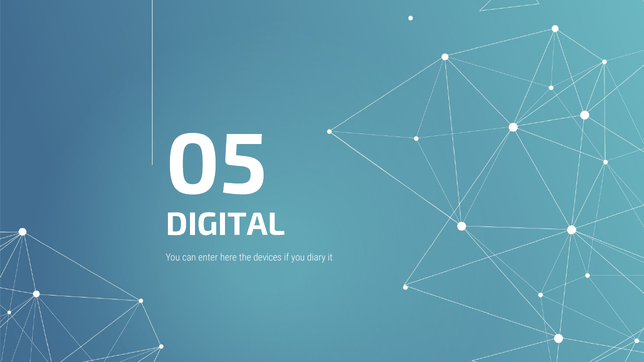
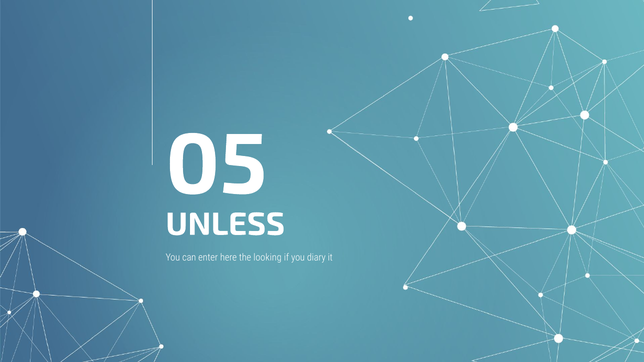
DIGITAL: DIGITAL -> UNLESS
devices: devices -> looking
